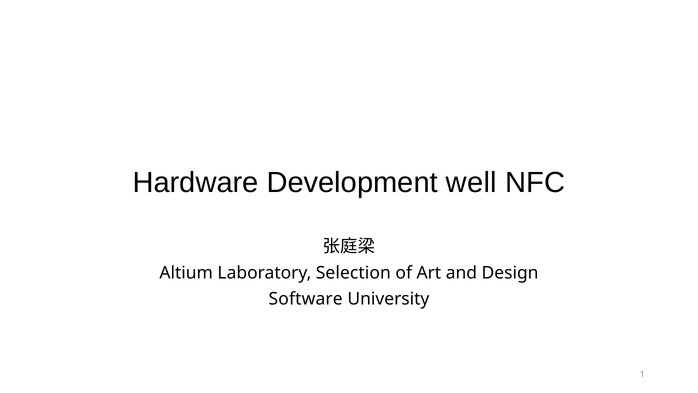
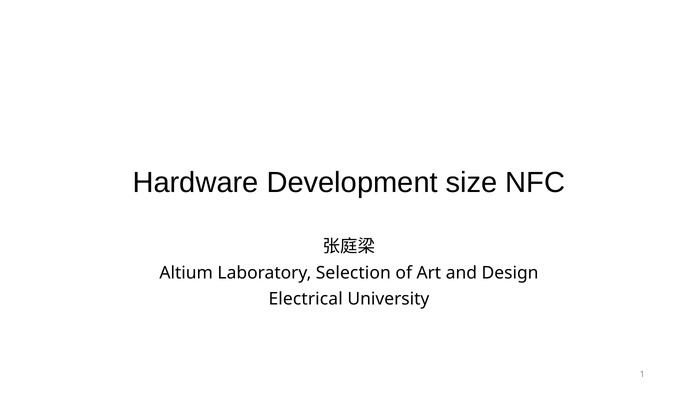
well: well -> size
Software: Software -> Electrical
